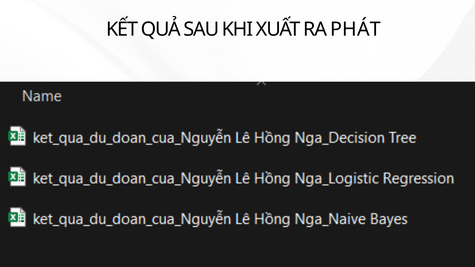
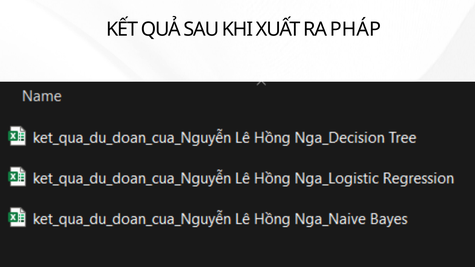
PHÁT: PHÁT -> PHÁP
